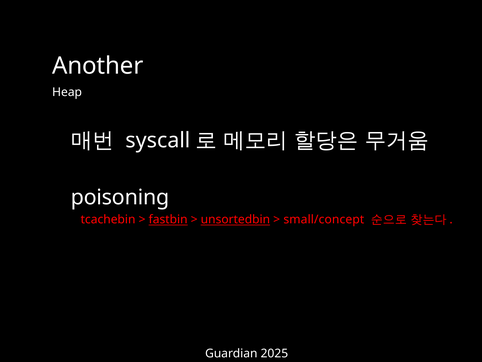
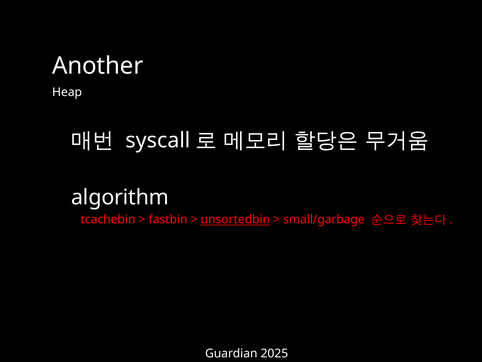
poisoning: poisoning -> algorithm
fastbin underline: present -> none
small/concept: small/concept -> small/garbage
